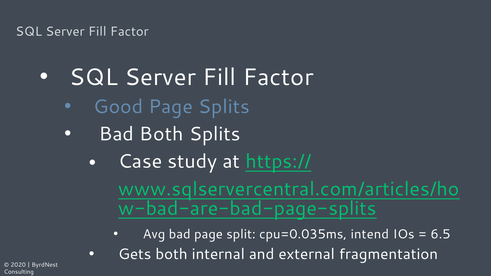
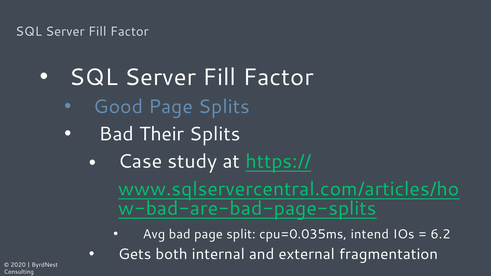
Bad Both: Both -> Their
6.5: 6.5 -> 6.2
